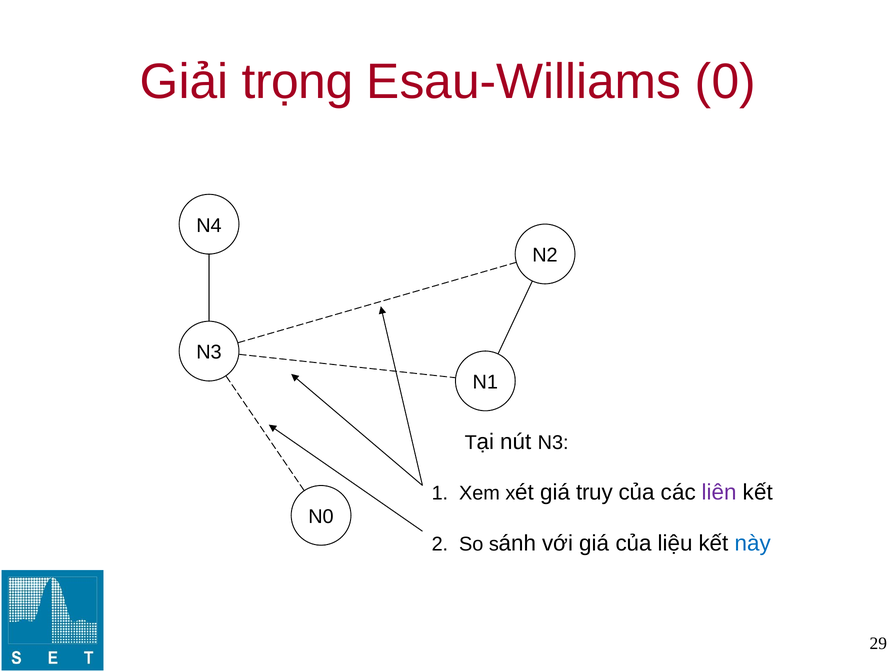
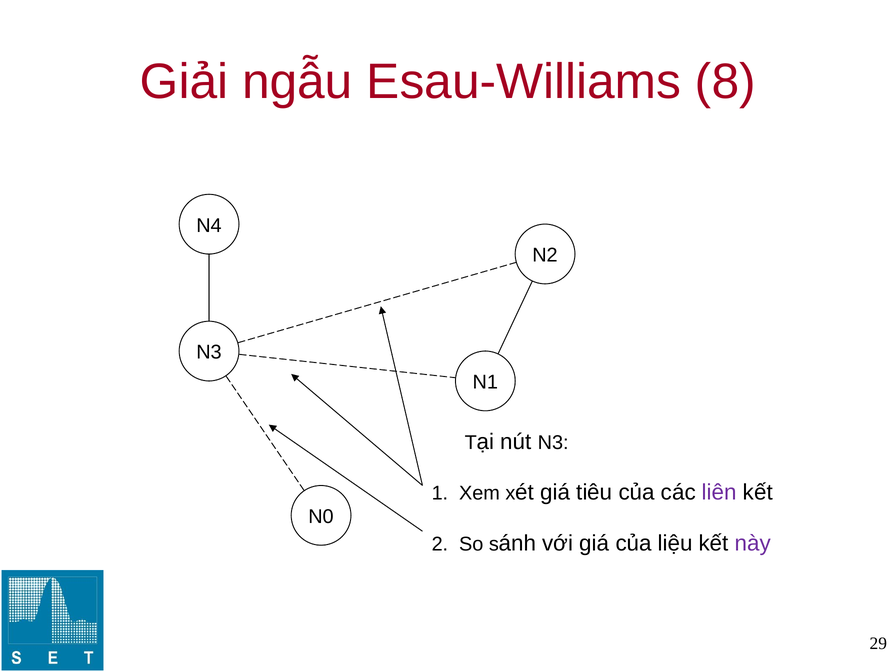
trọng: trọng -> ngẫu
0: 0 -> 8
truy: truy -> tiêu
này colour: blue -> purple
